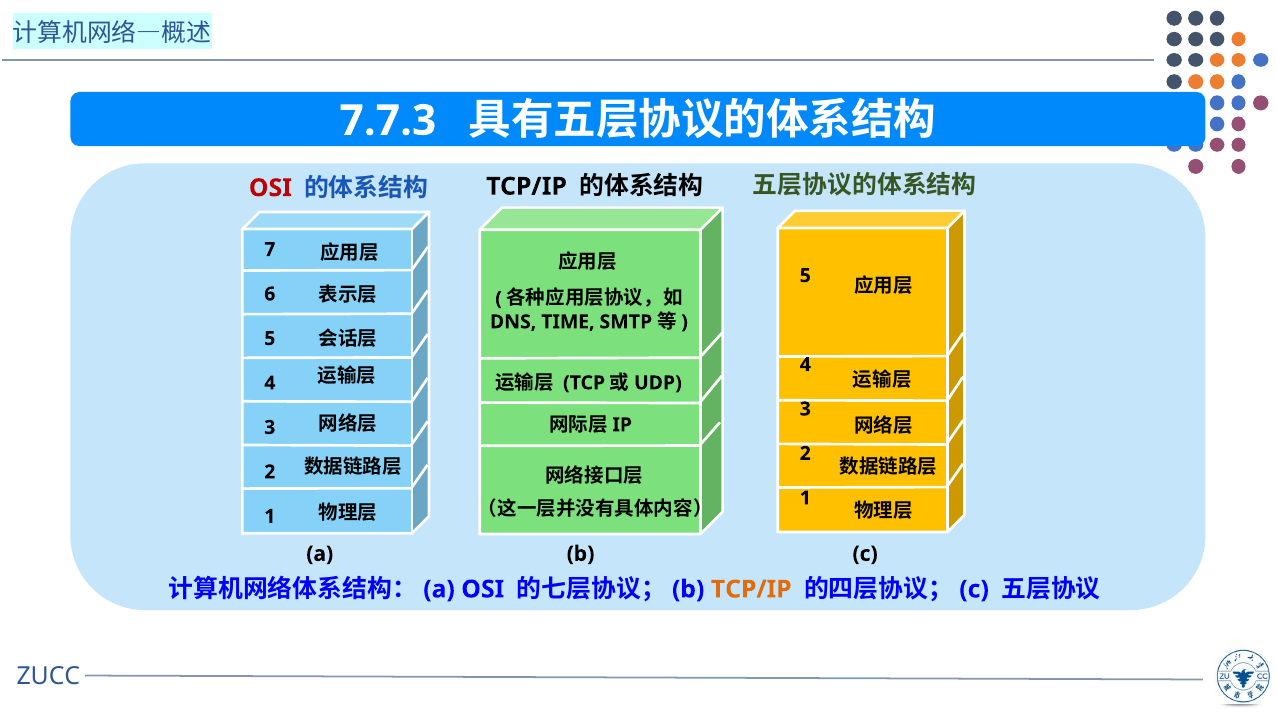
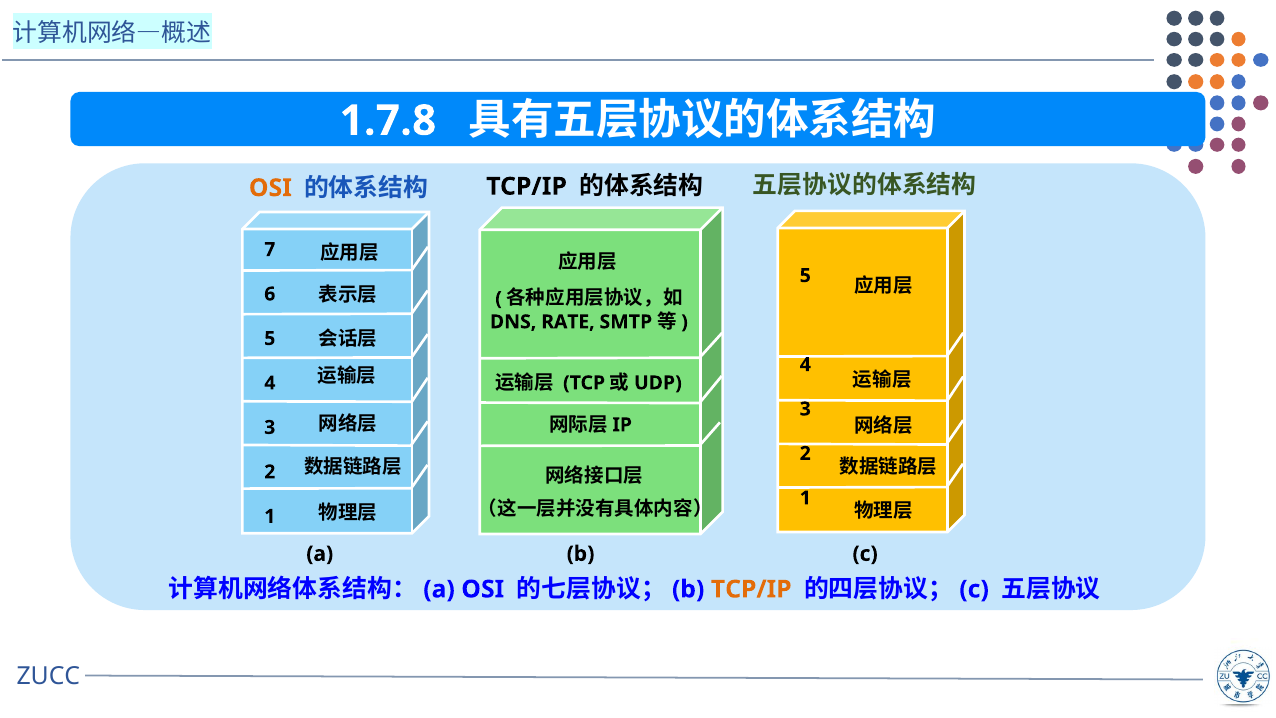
7.7.3: 7.7.3 -> 1.7.8
OSI at (270, 188) colour: red -> orange
TIME: TIME -> RATE
